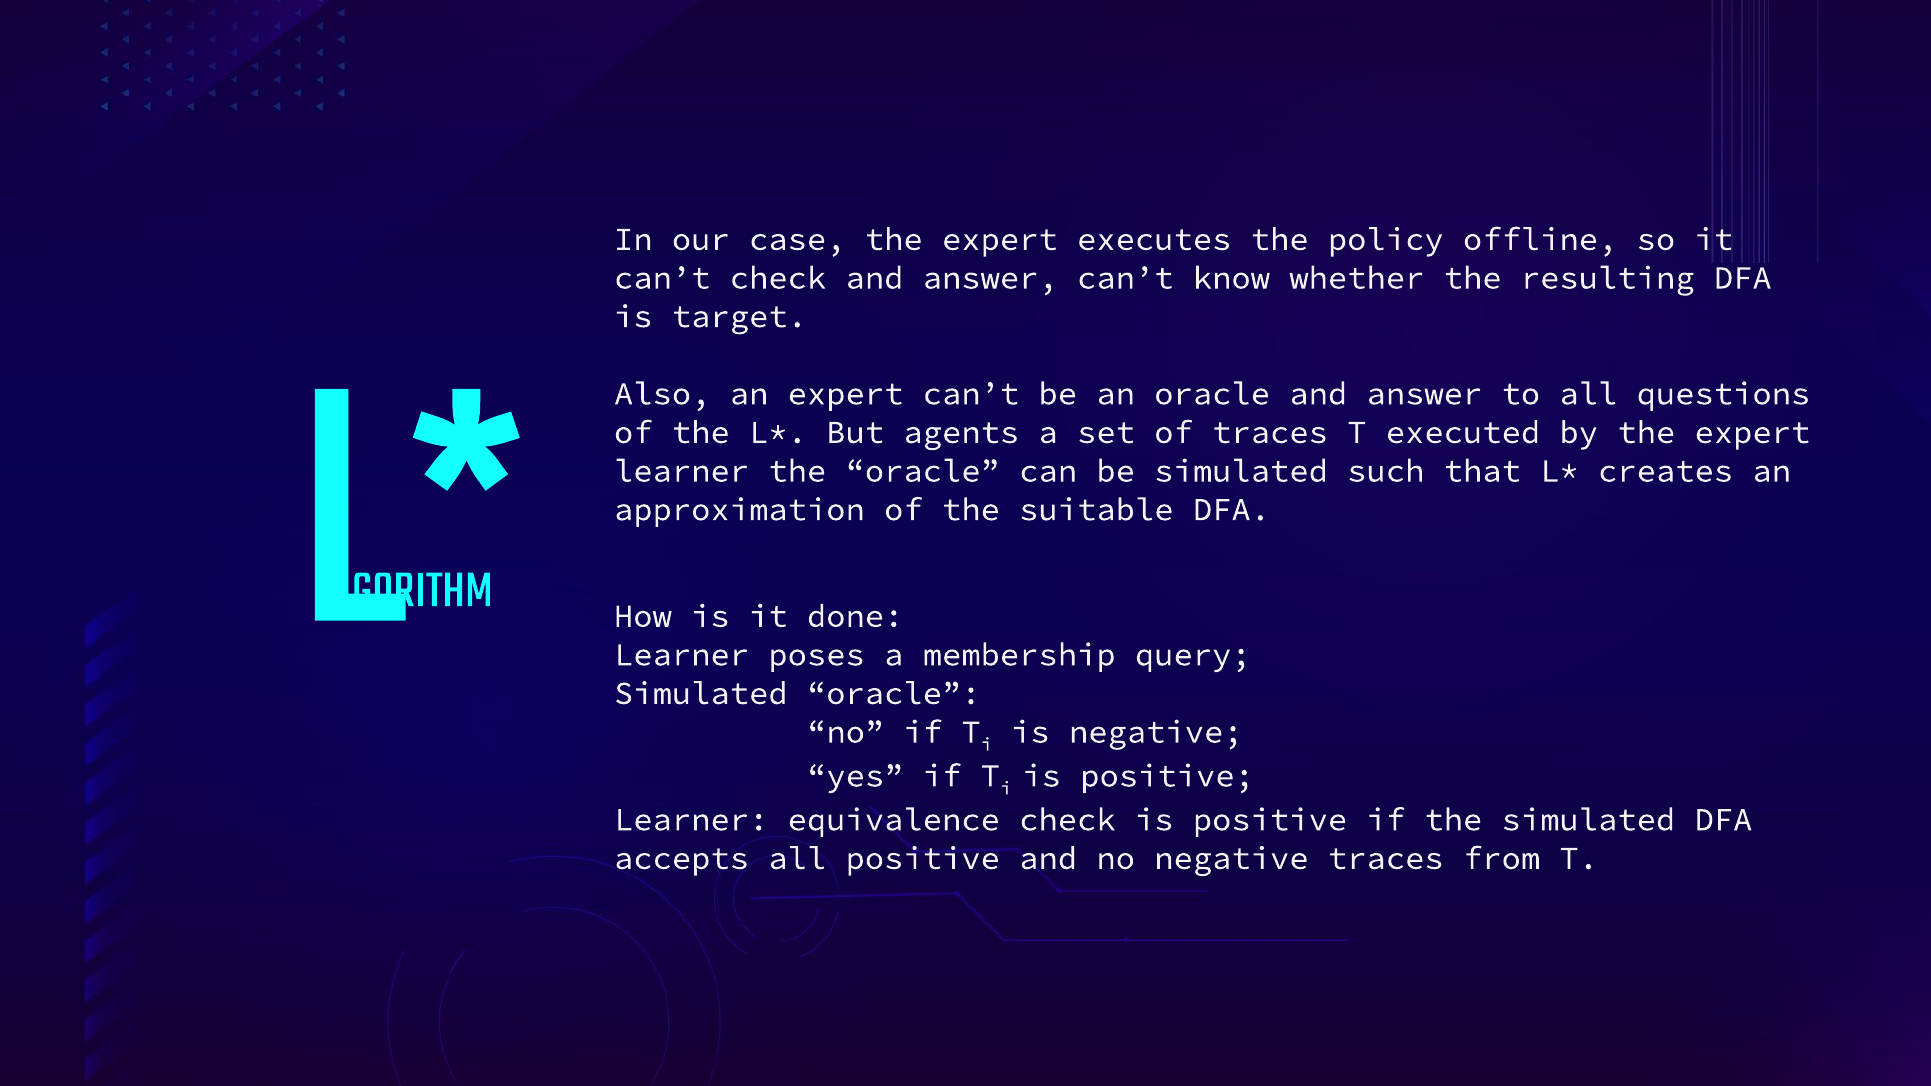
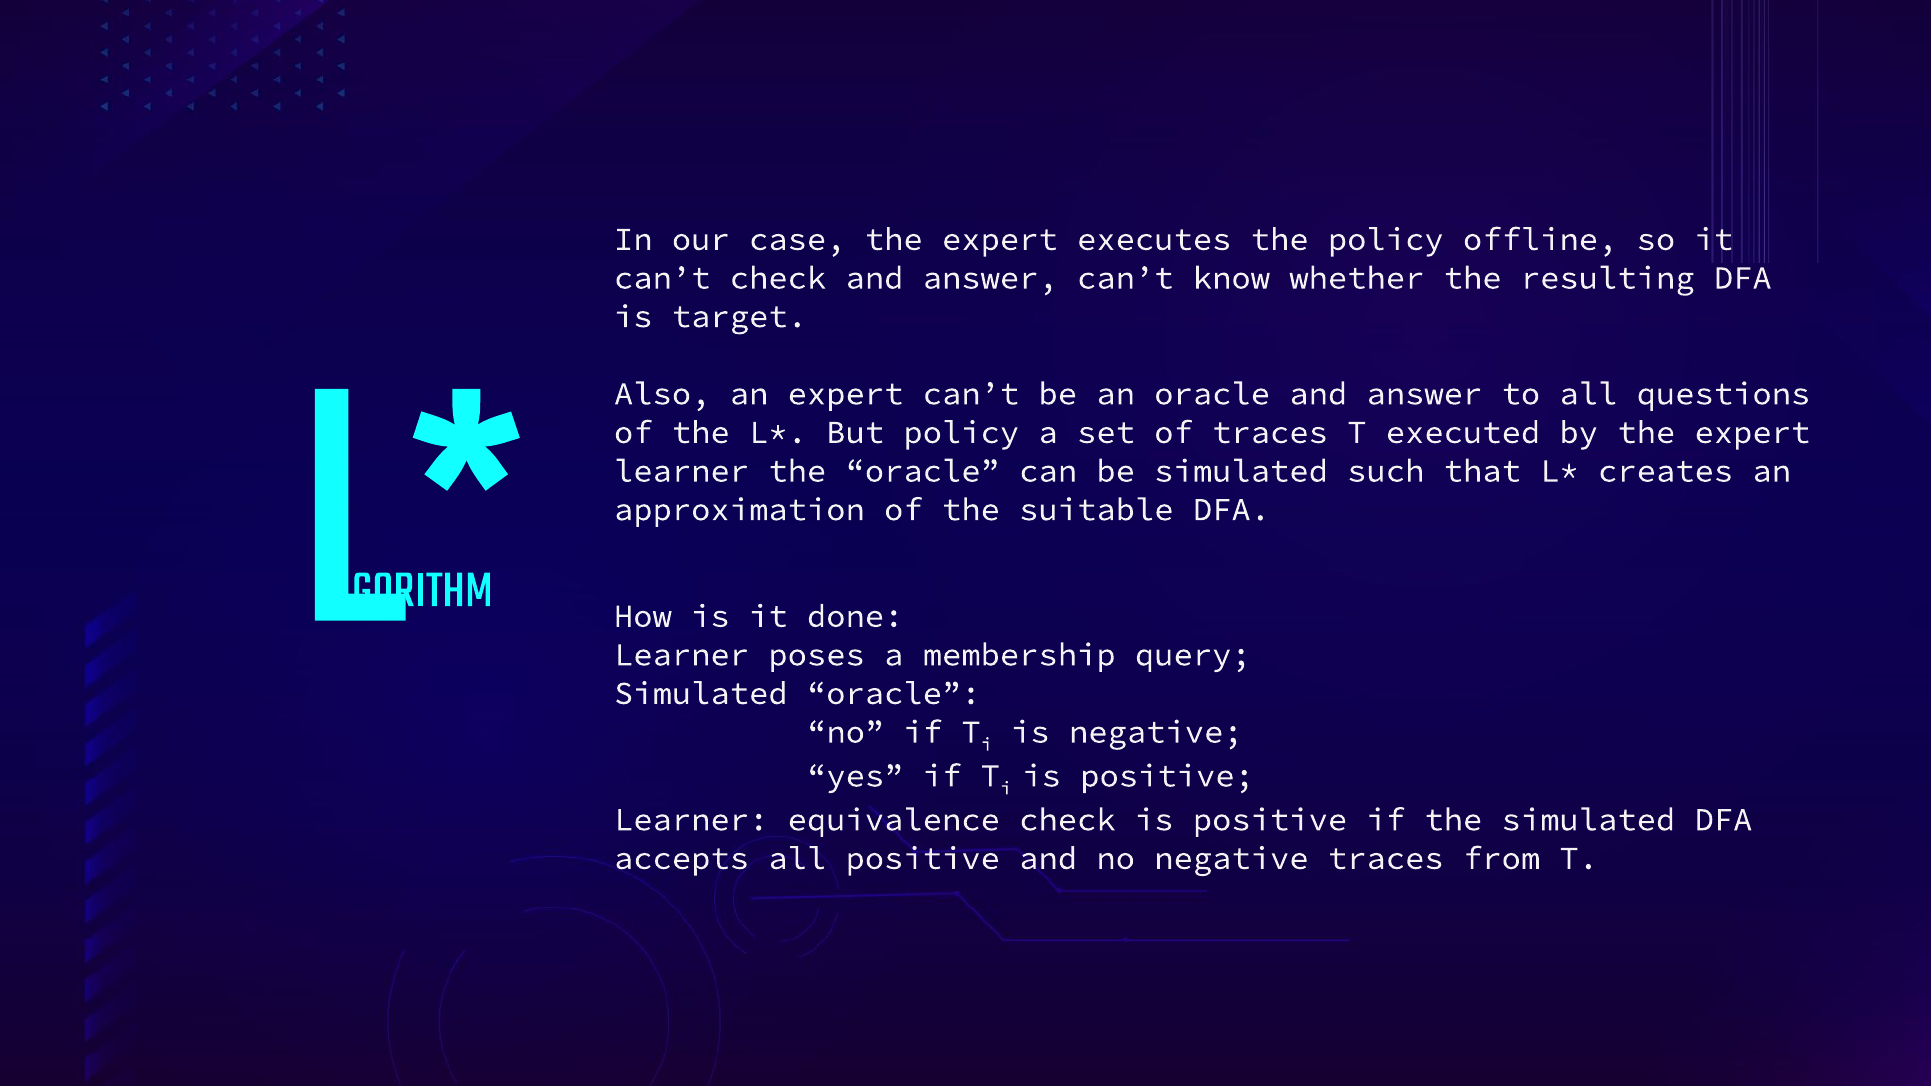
But agents: agents -> policy
